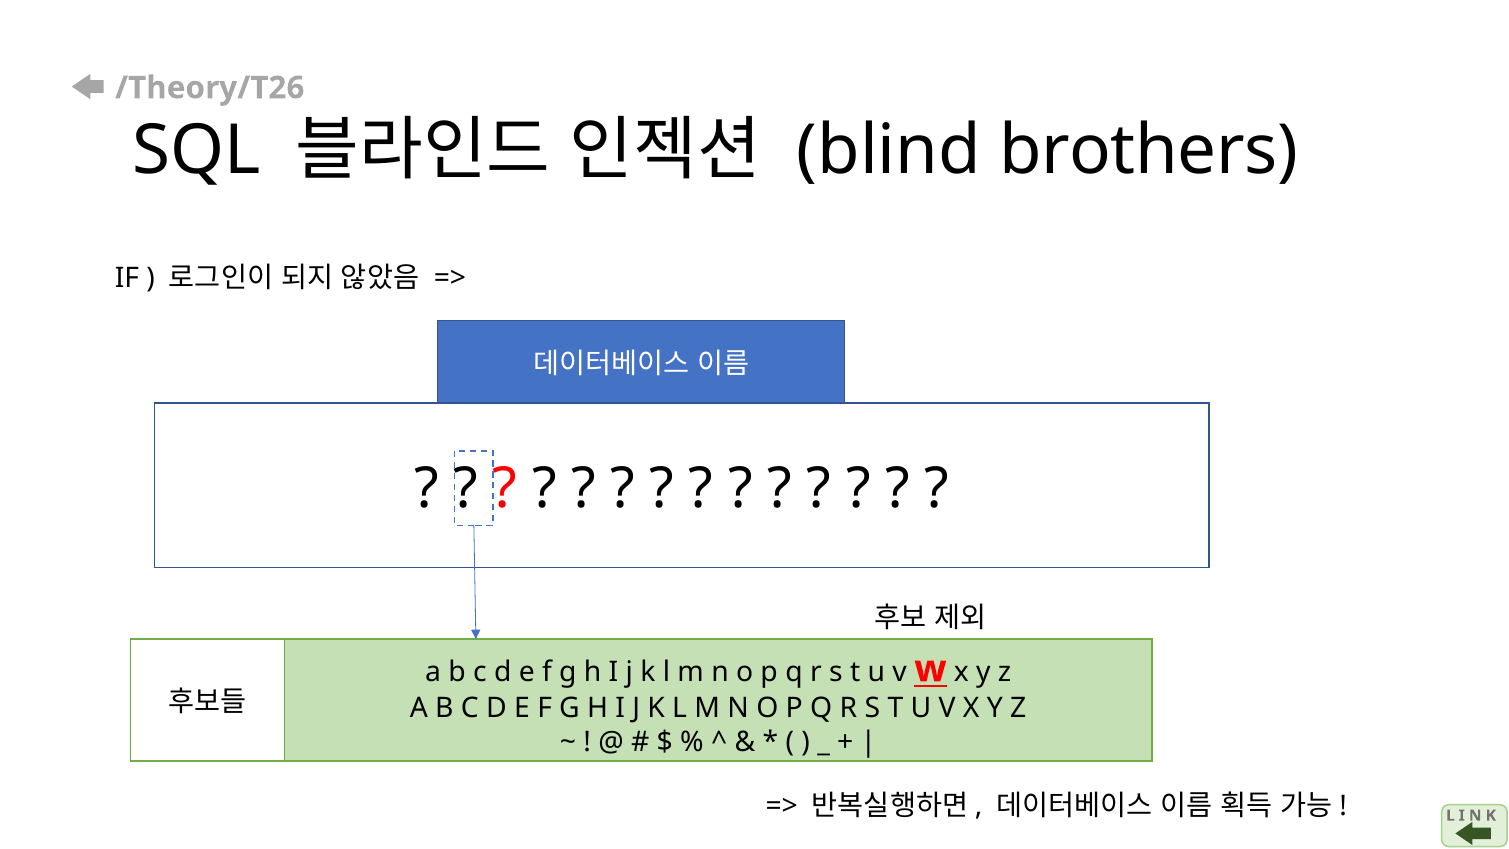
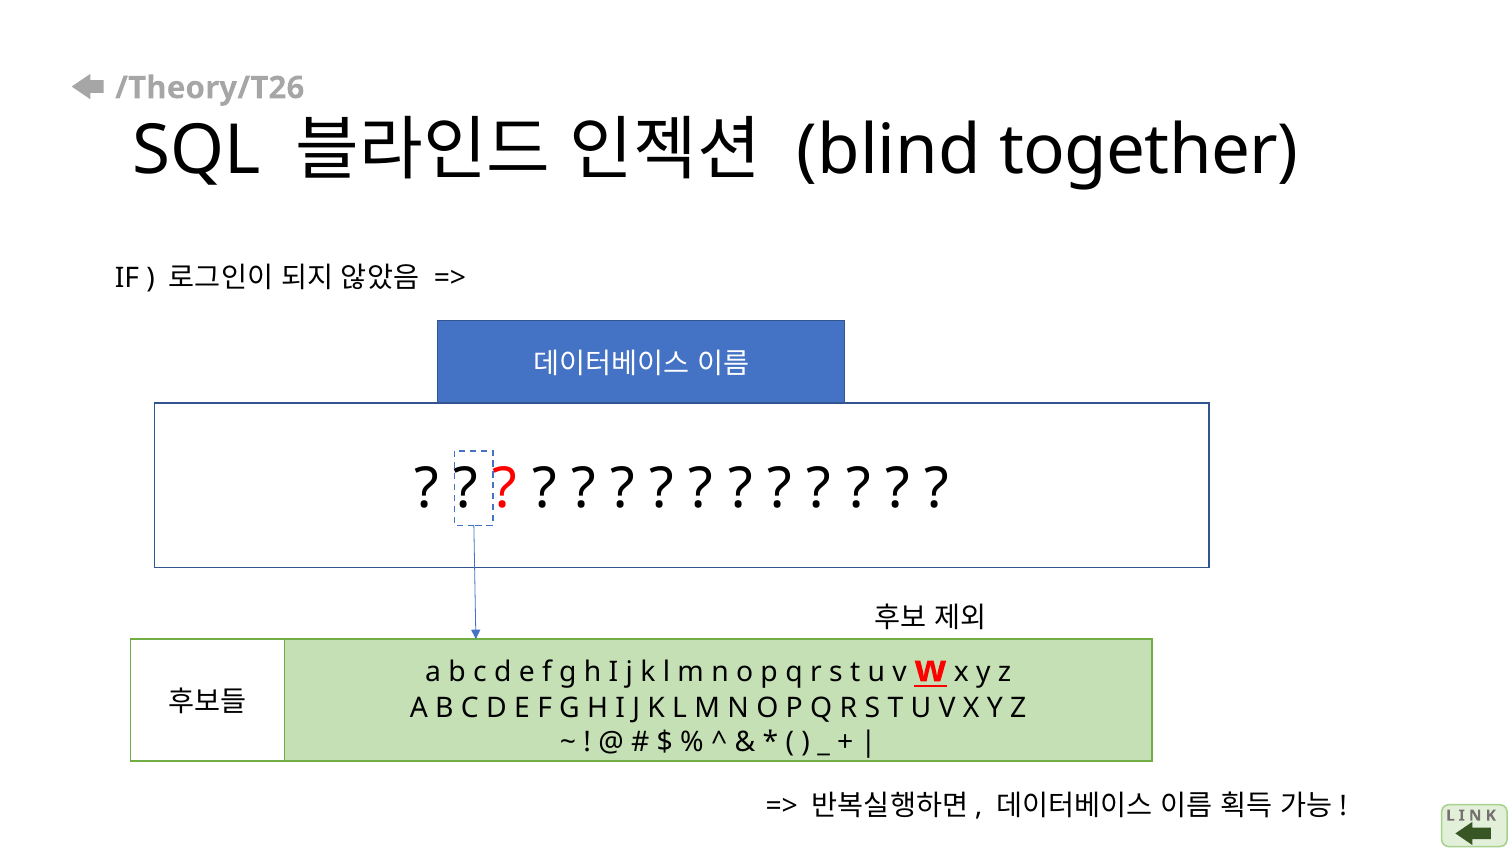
brothers: brothers -> together
